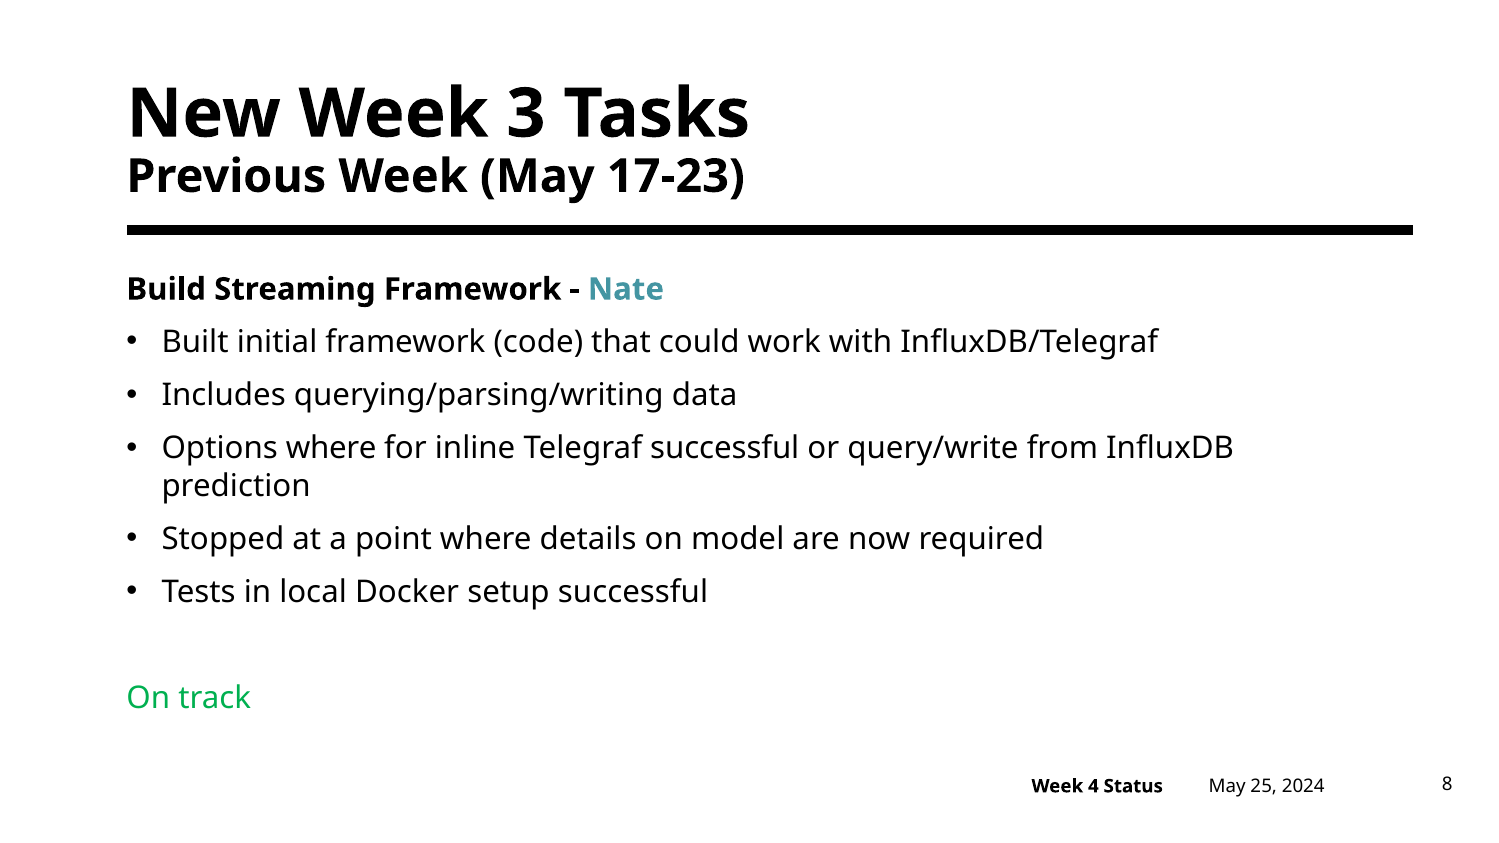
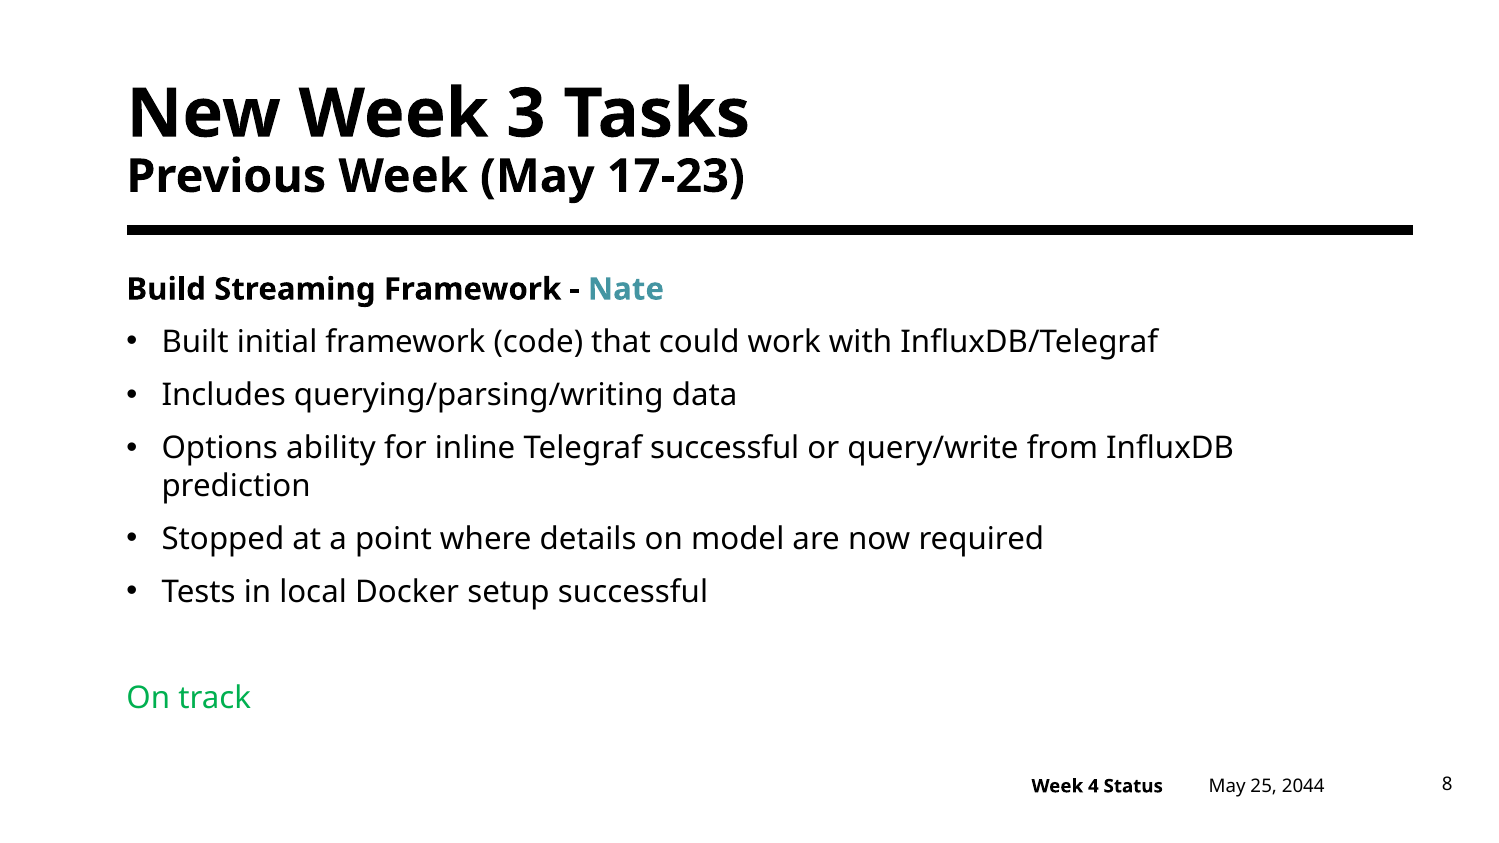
Options where: where -> ability
2024: 2024 -> 2044
